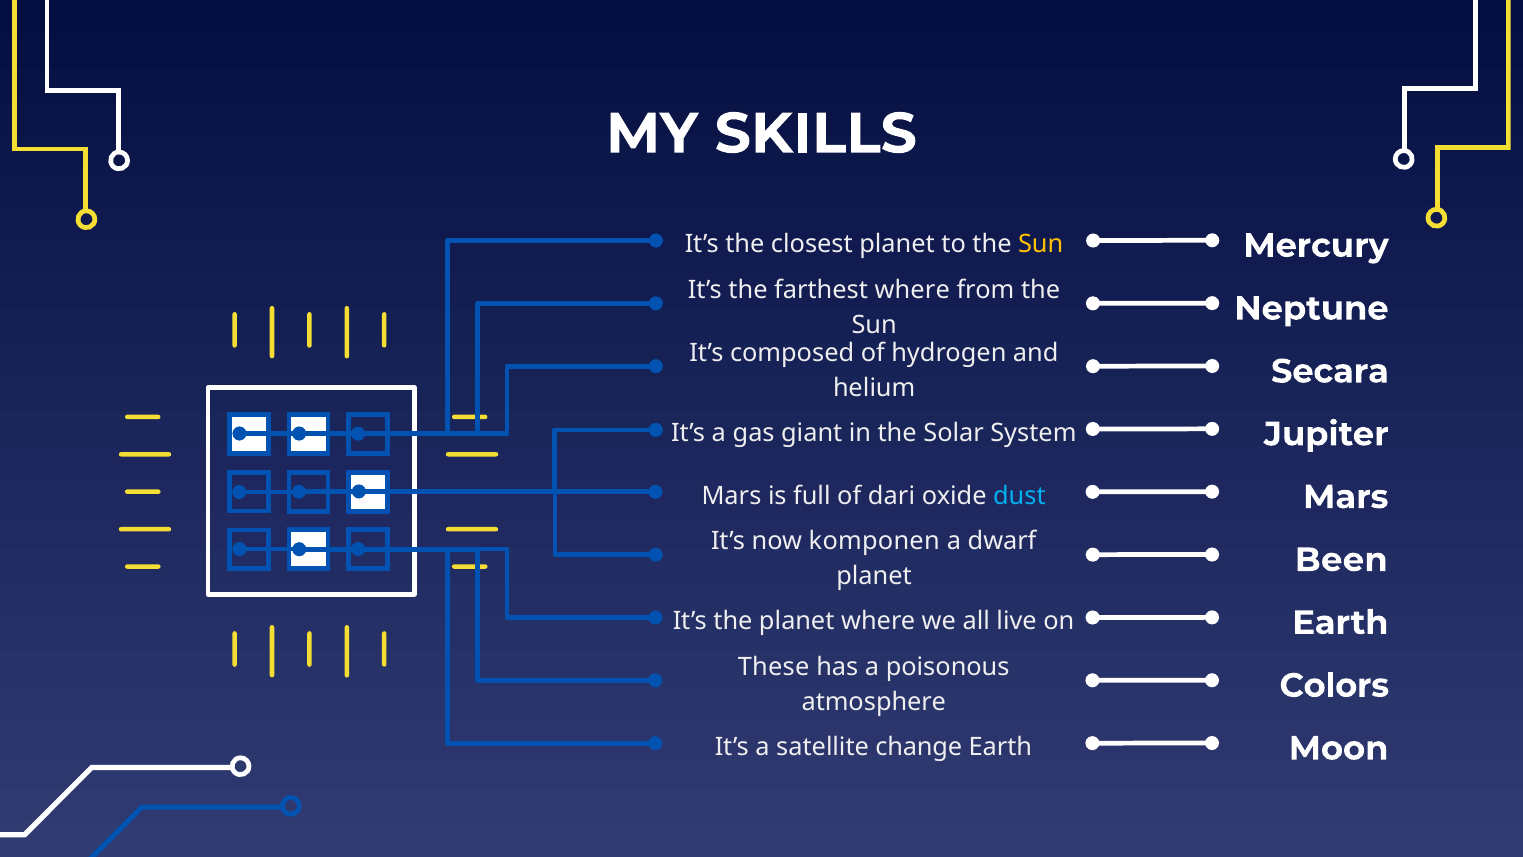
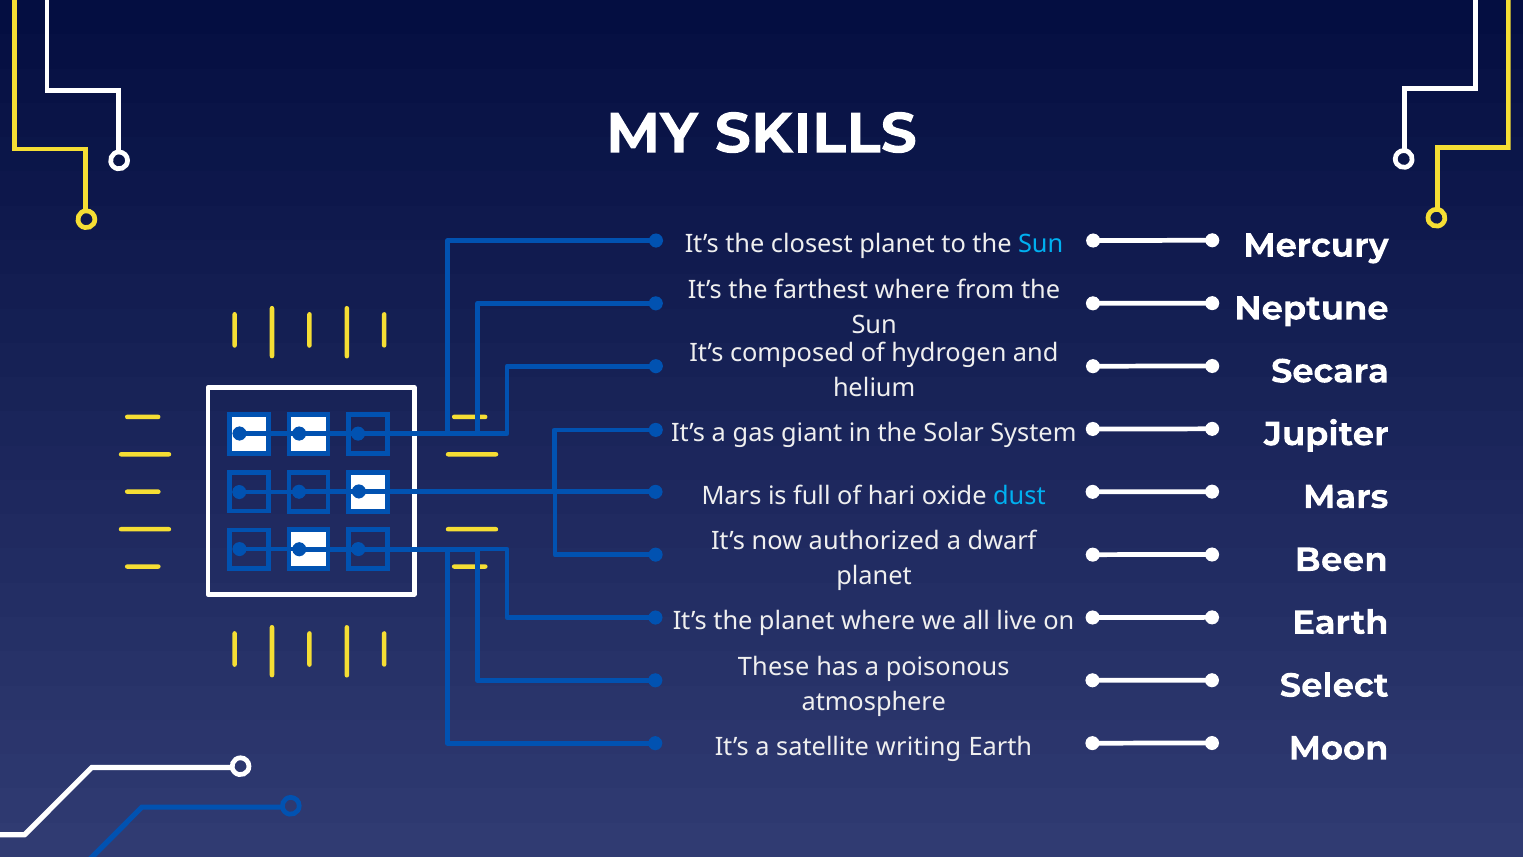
Sun at (1041, 244) colour: yellow -> light blue
dari: dari -> hari
komponen: komponen -> authorized
Colors: Colors -> Select
change: change -> writing
